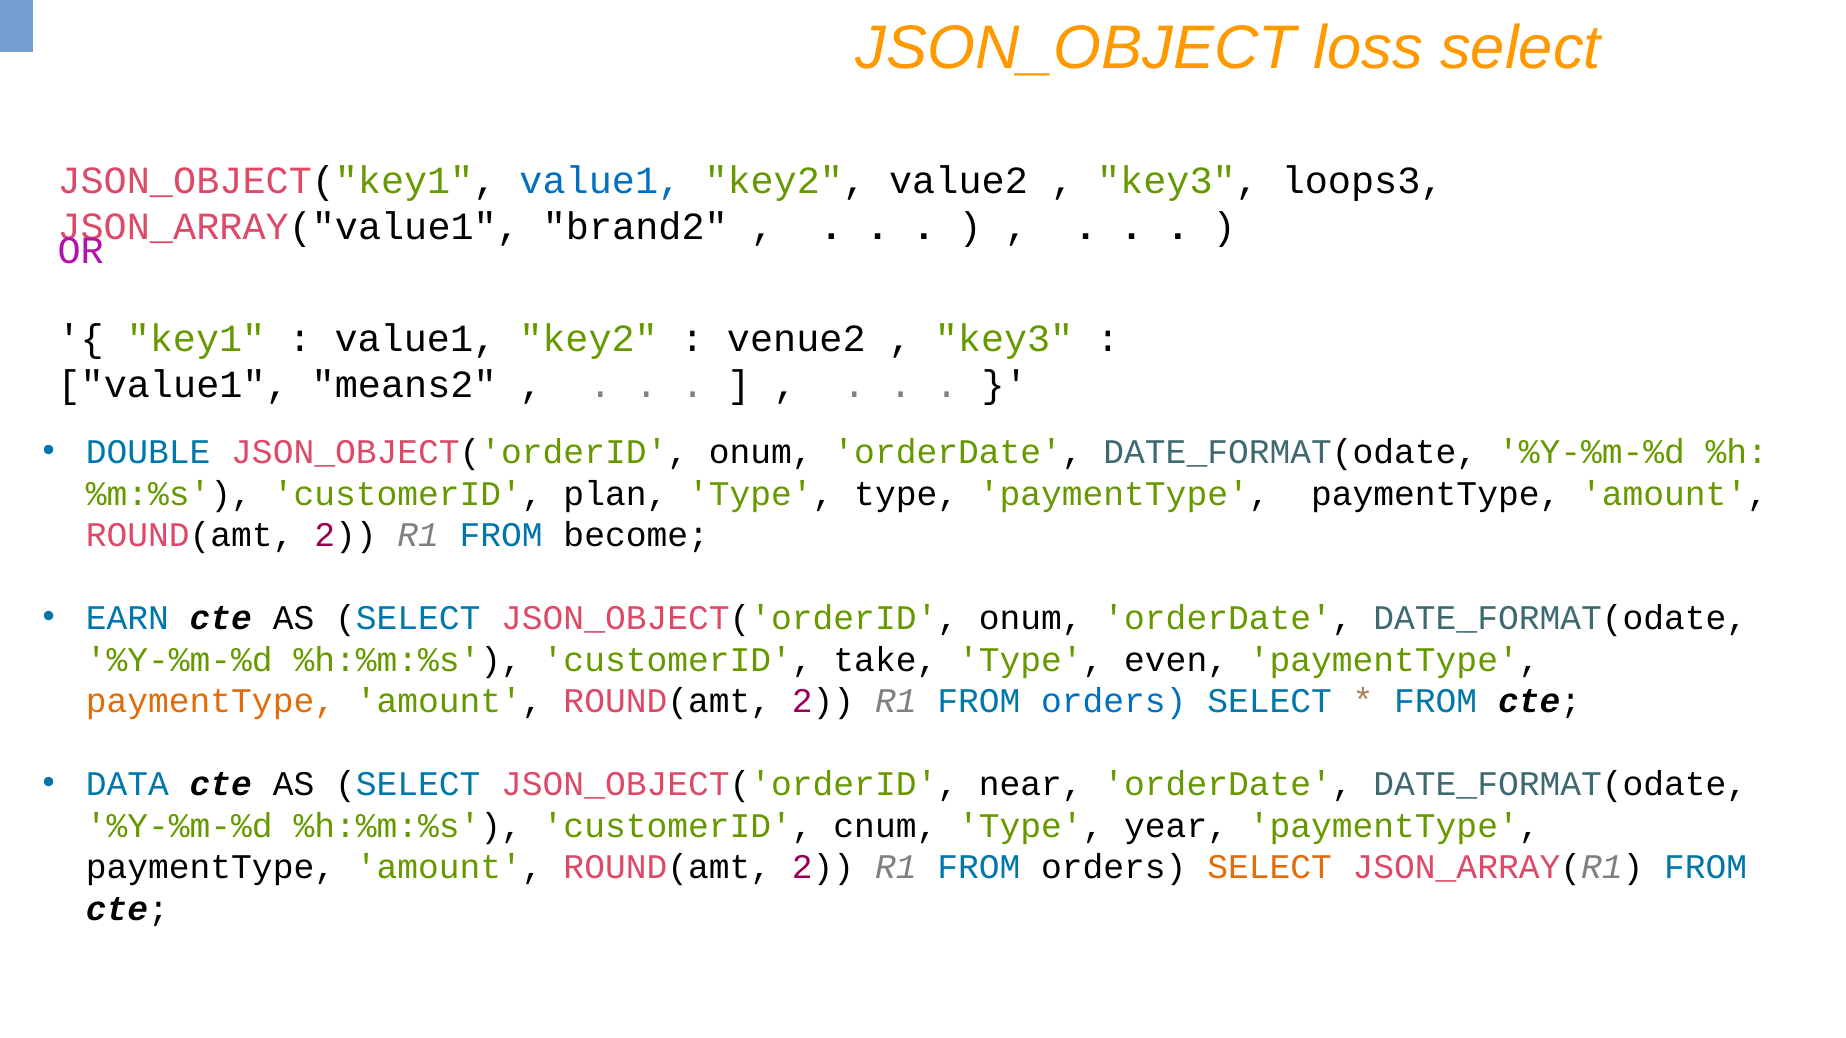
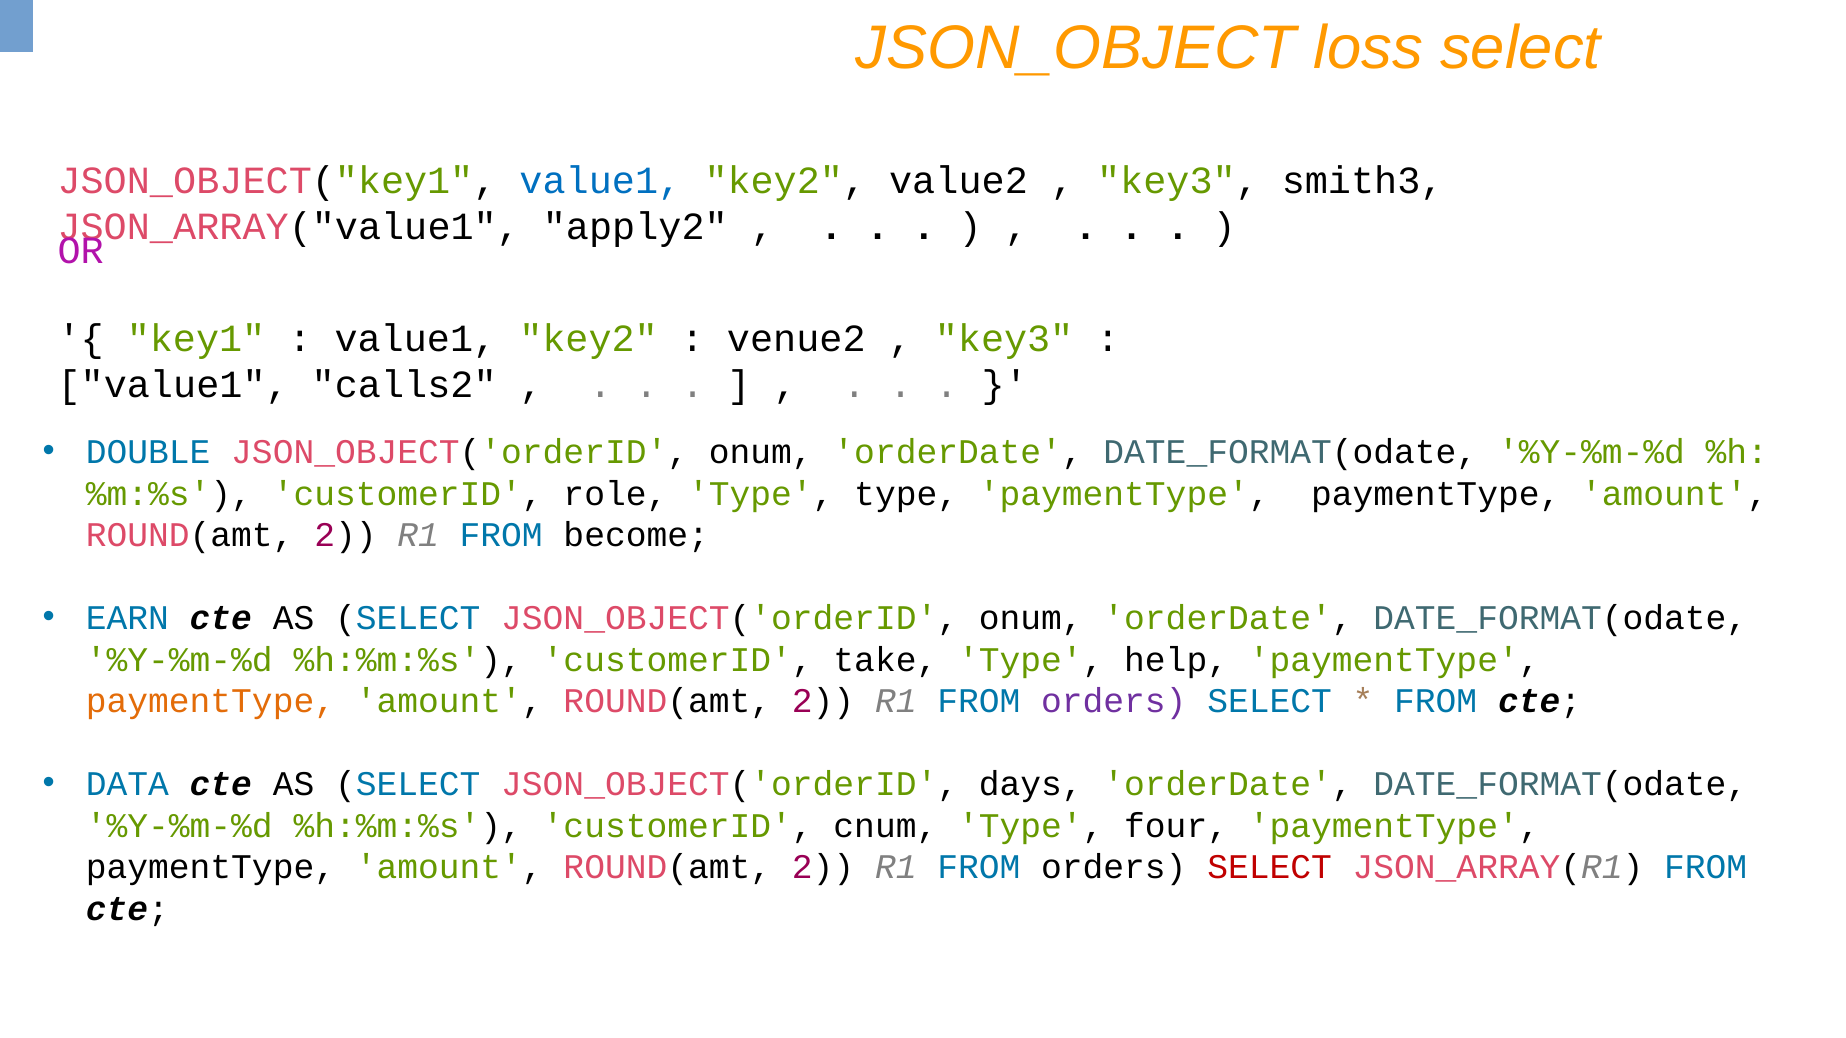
loops3: loops3 -> smith3
brand2: brand2 -> apply2
means2: means2 -> calls2
plan: plan -> role
even: even -> help
orders at (1114, 702) colour: blue -> purple
near: near -> days
year: year -> four
SELECT at (1270, 868) colour: orange -> red
